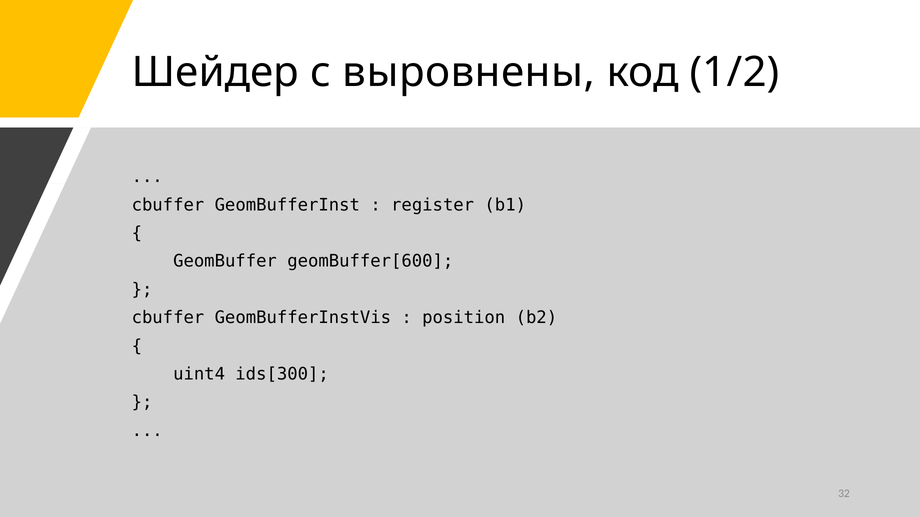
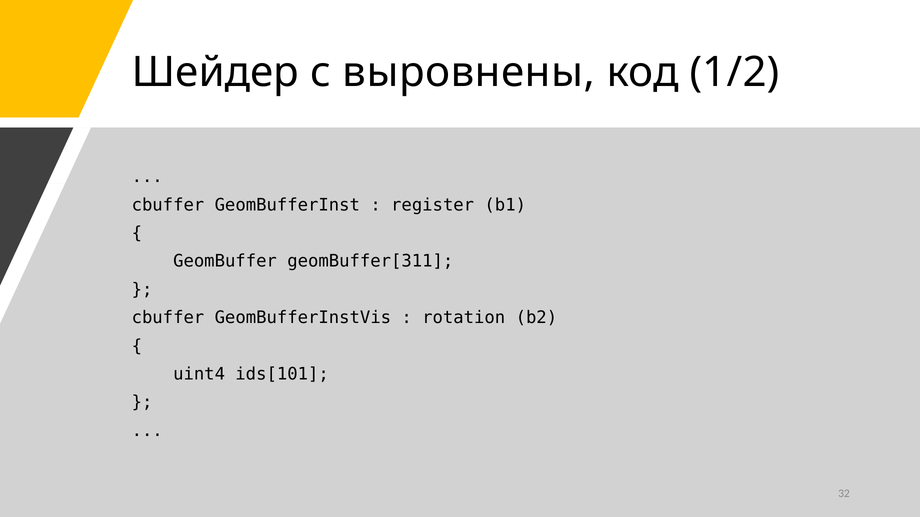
geomBuffer[600: geomBuffer[600 -> geomBuffer[311
position: position -> rotation
ids[300: ids[300 -> ids[101
